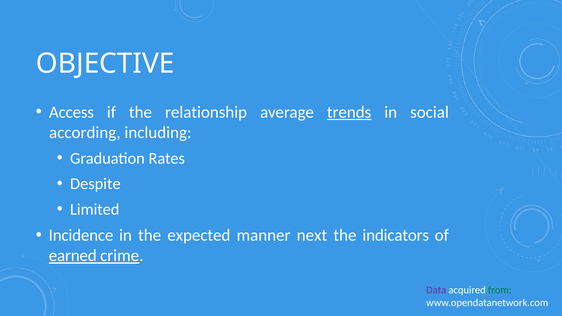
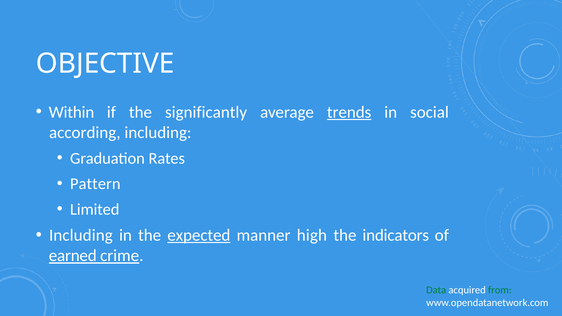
Access: Access -> Within
relationship: relationship -> significantly
Despite: Despite -> Pattern
Incidence at (81, 235): Incidence -> Including
expected underline: none -> present
next: next -> high
Data colour: purple -> green
